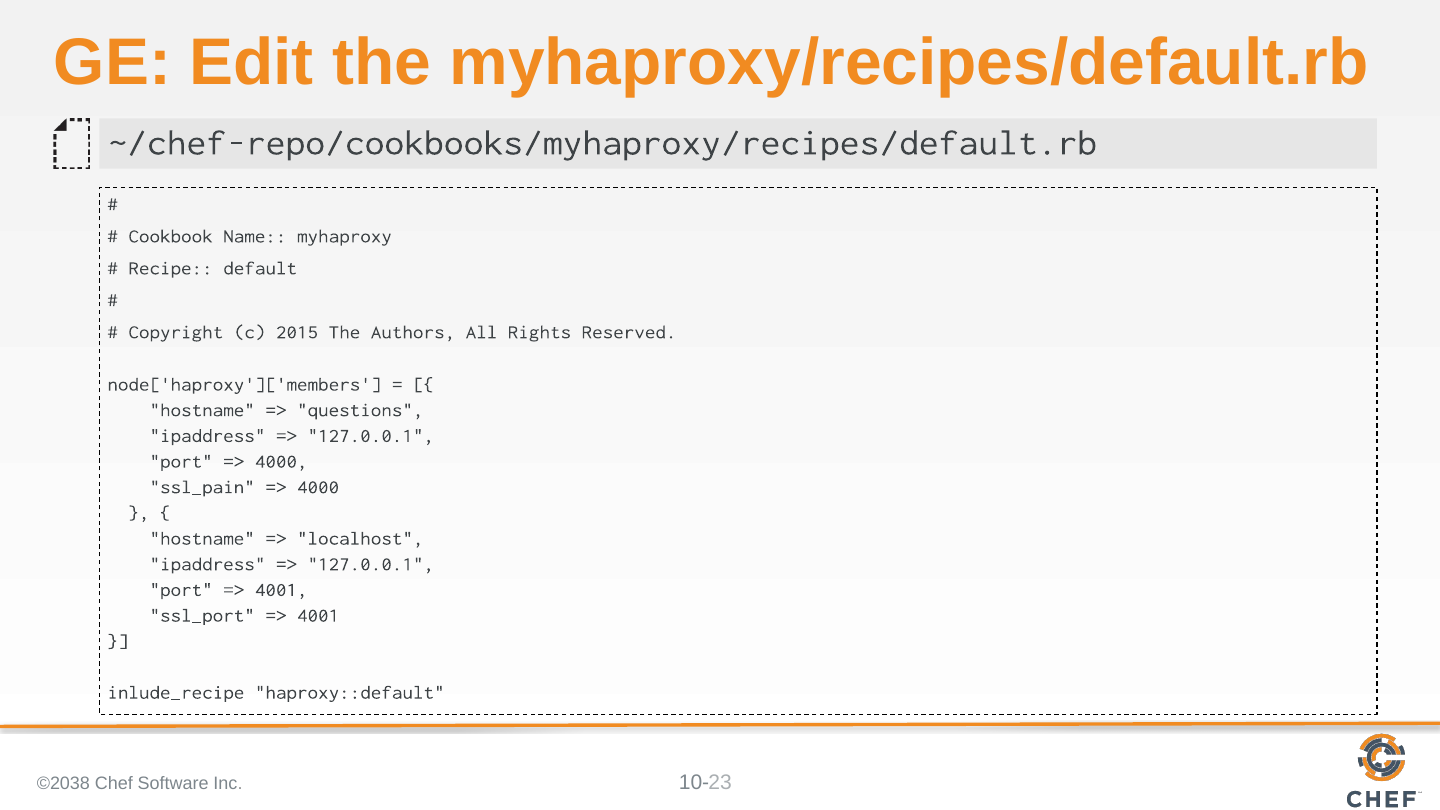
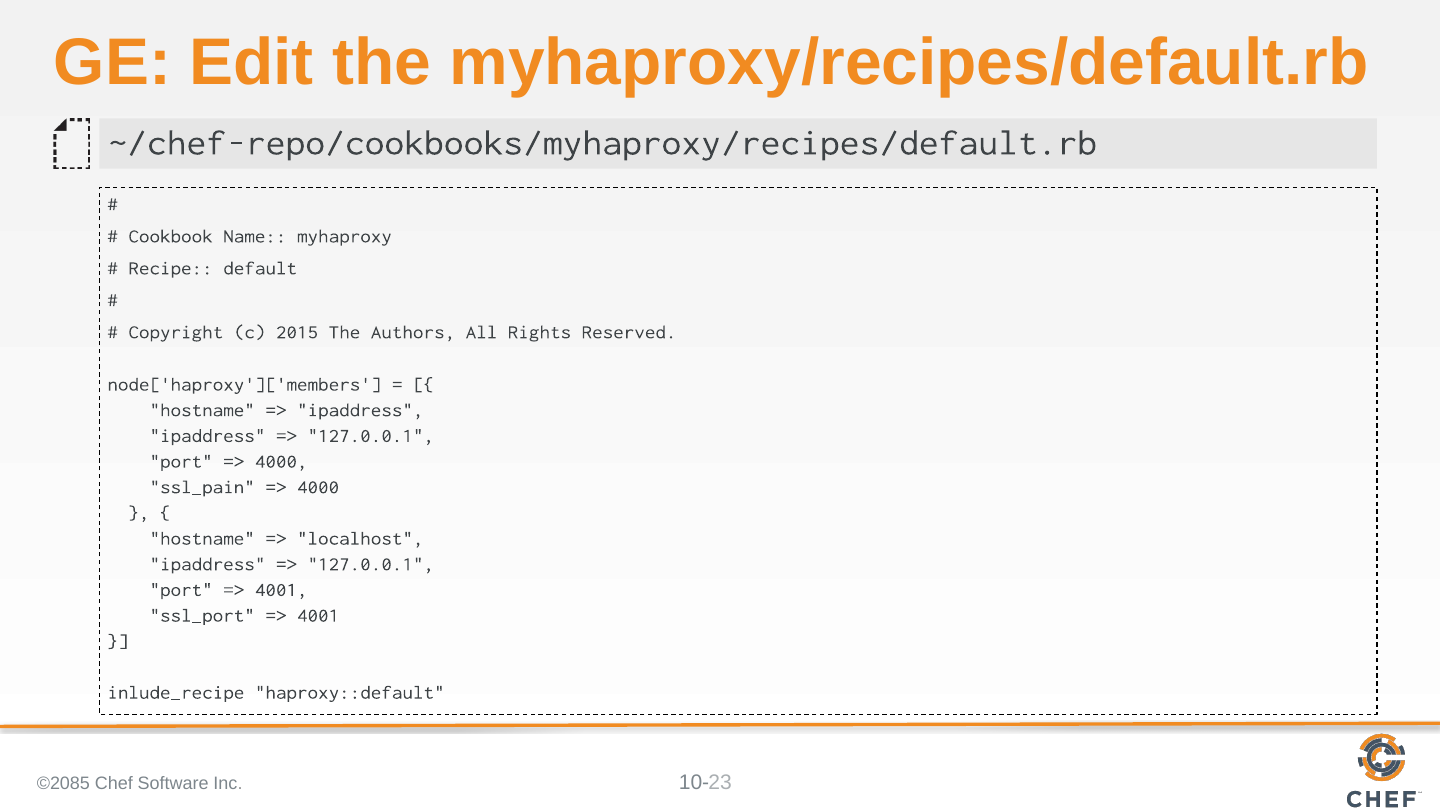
questions at (360, 410): questions -> ipaddress
©2038: ©2038 -> ©2085
